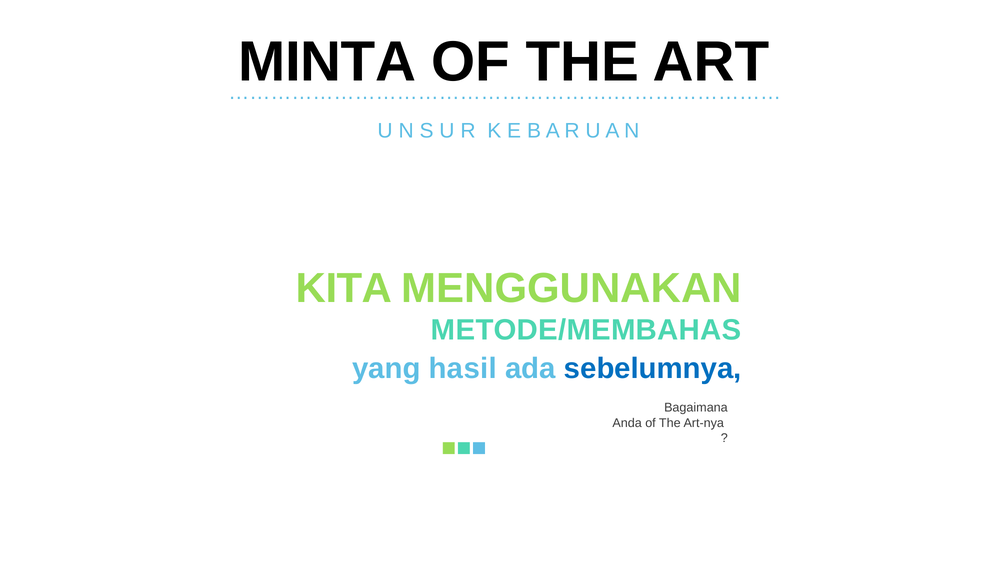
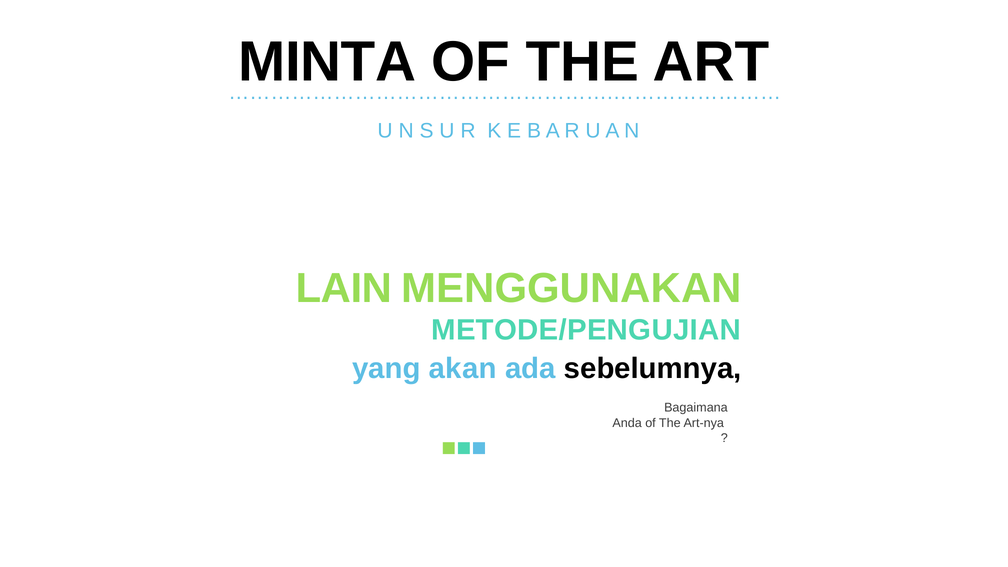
KITA: KITA -> LAIN
METODE/MEMBAHAS: METODE/MEMBAHAS -> METODE/PENGUJIAN
hasil: hasil -> akan
sebelumnya colour: blue -> black
